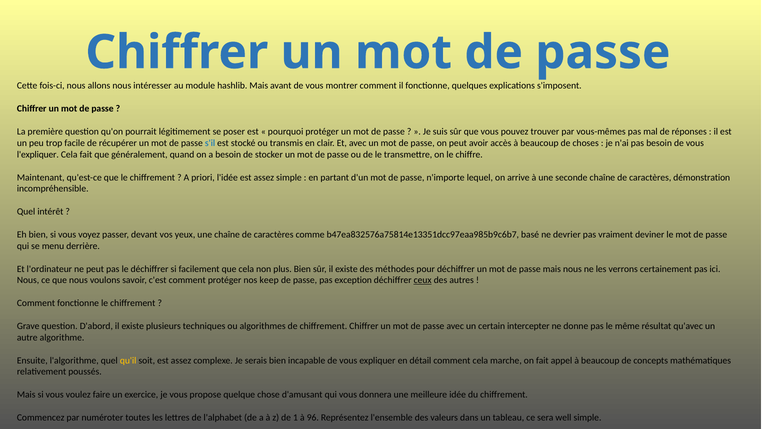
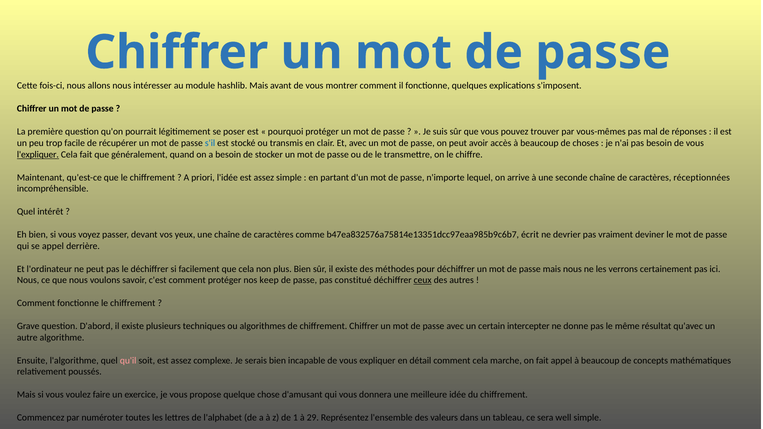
l'expliquer underline: none -> present
démonstration: démonstration -> réceptionnées
basé: basé -> écrit
se menu: menu -> appel
exception: exception -> constitué
qu'il colour: yellow -> pink
96: 96 -> 29
